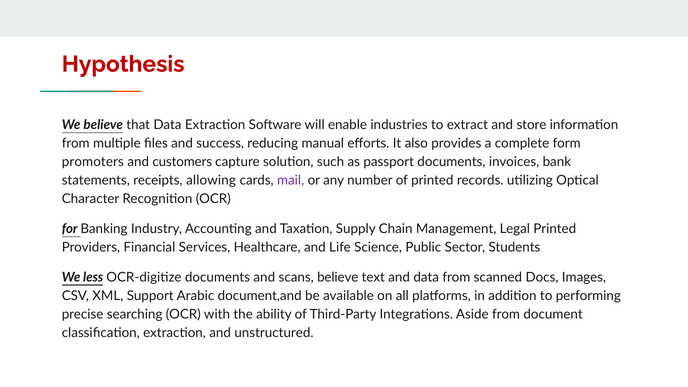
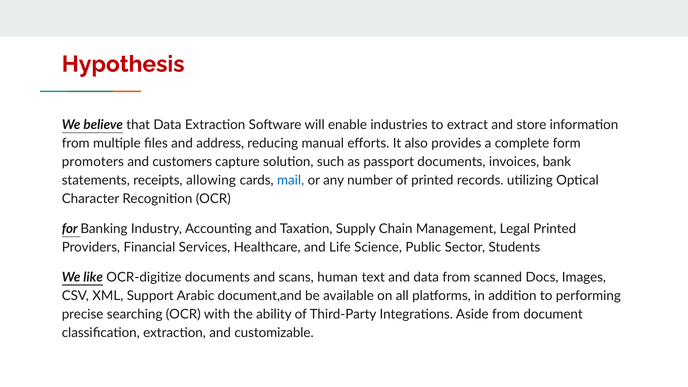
success: success -> address
mail colour: purple -> blue
less: less -> like
scans believe: believe -> human
unstructured: unstructured -> customizable
